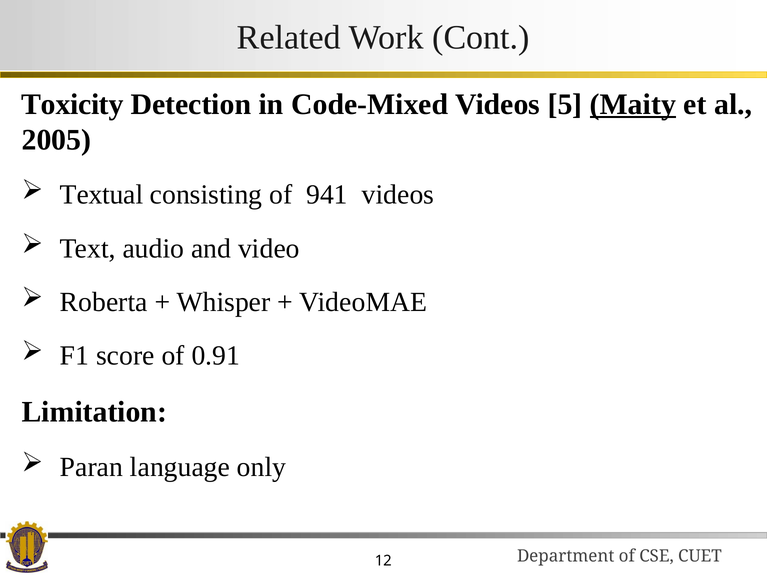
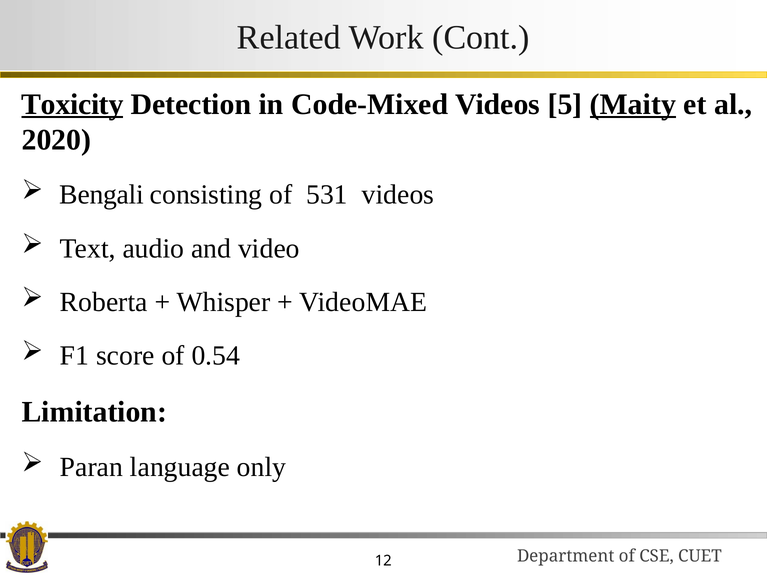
Toxicity underline: none -> present
2005: 2005 -> 2020
Textual: Textual -> Bengali
941: 941 -> 531
0.91: 0.91 -> 0.54
